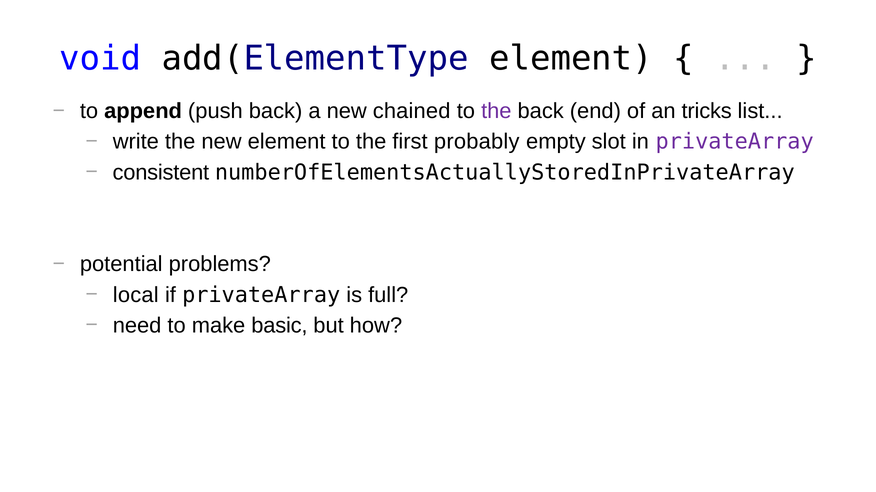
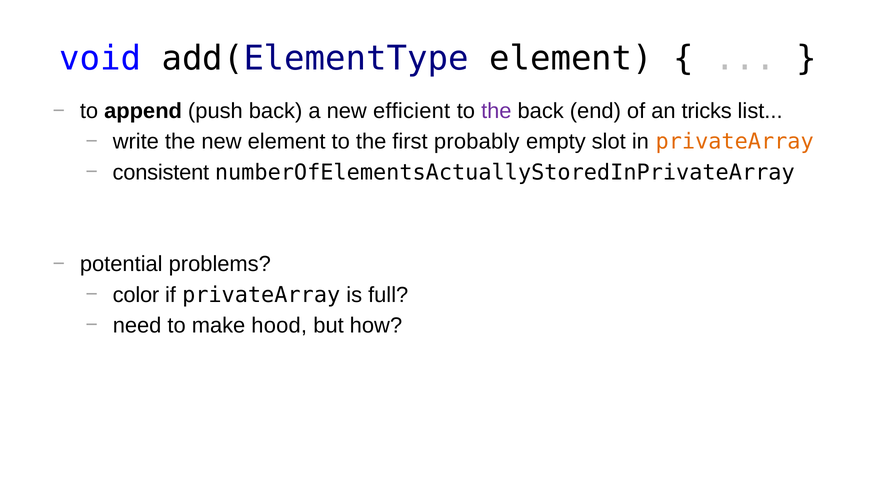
chained: chained -> efficient
privateArray at (735, 142) colour: purple -> orange
local: local -> color
basic: basic -> hood
